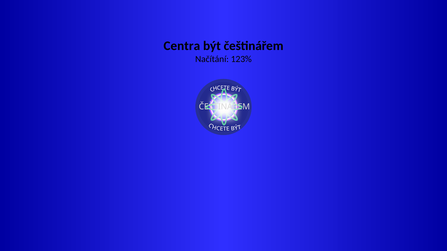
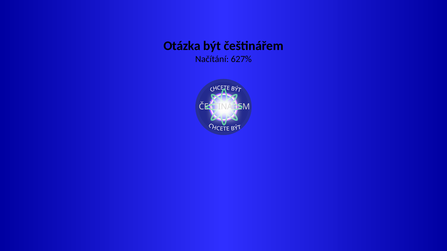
Centra: Centra -> Otázka
123%: 123% -> 627%
